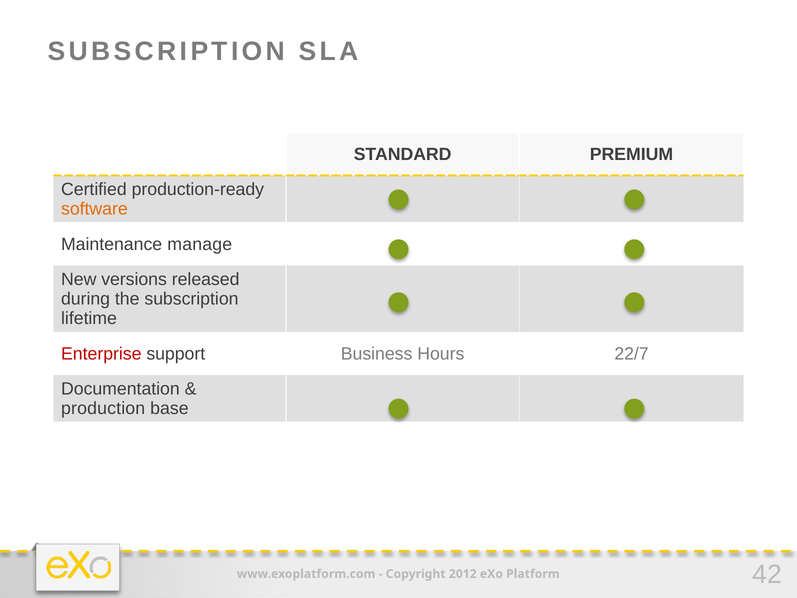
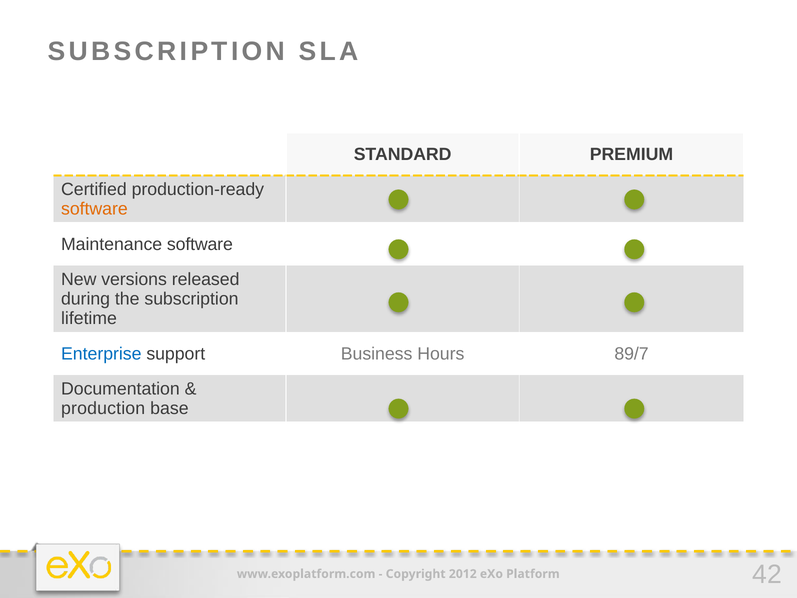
Maintenance manage: manage -> software
Enterprise colour: red -> blue
22/7: 22/7 -> 89/7
